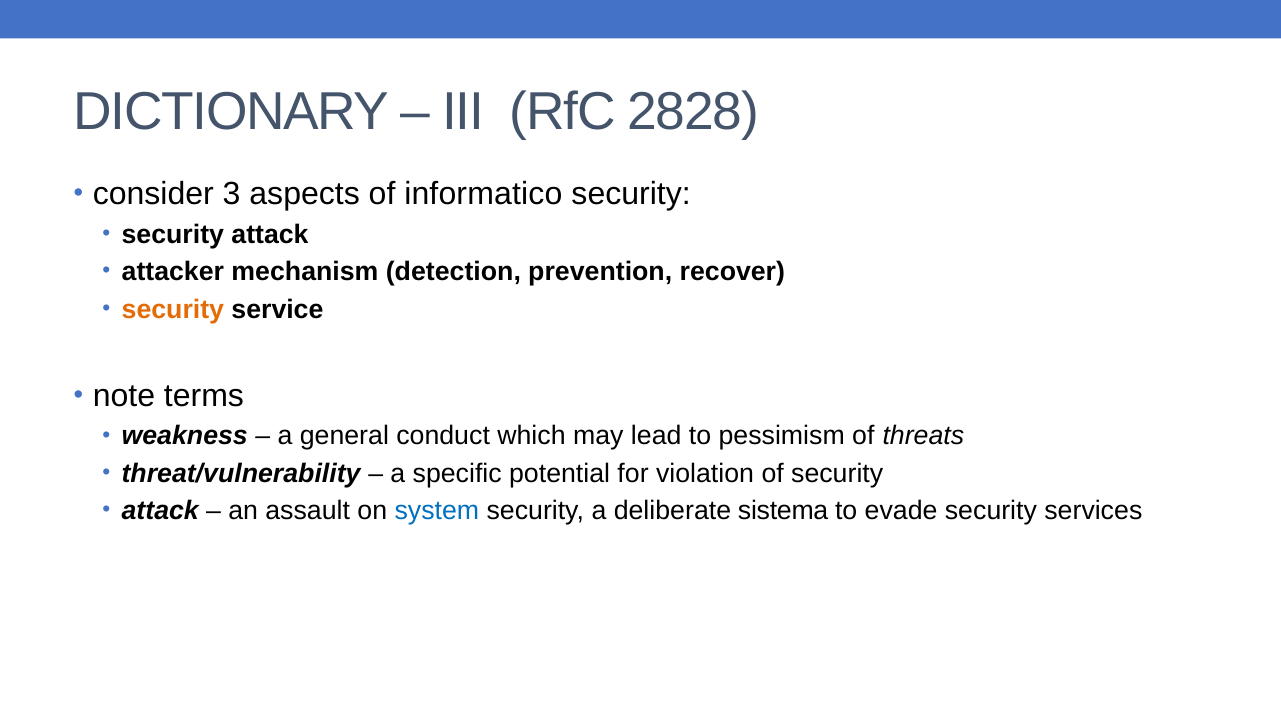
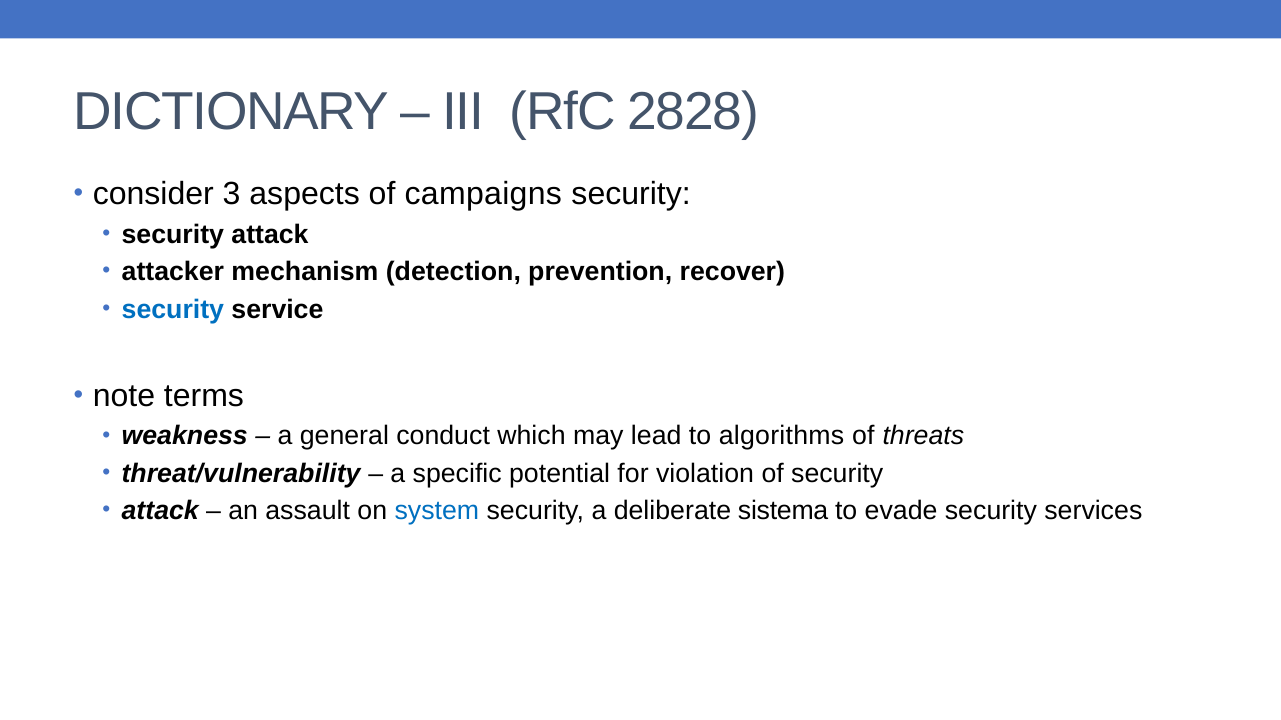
informatico: informatico -> campaigns
security at (173, 309) colour: orange -> blue
pessimism: pessimism -> algorithms
